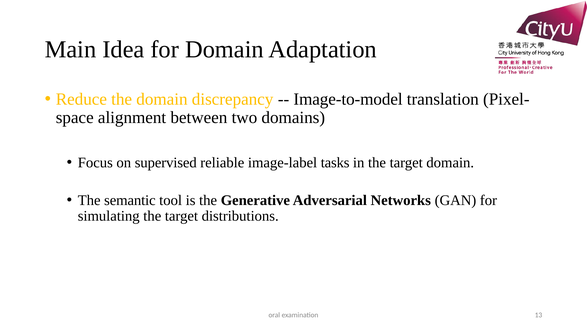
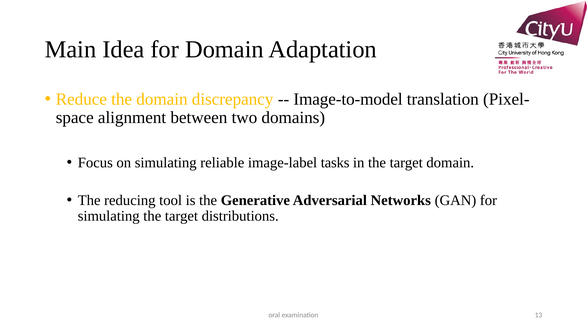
on supervised: supervised -> simulating
semantic: semantic -> reducing
